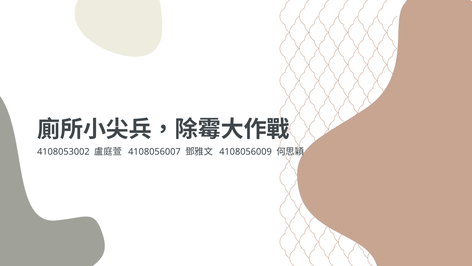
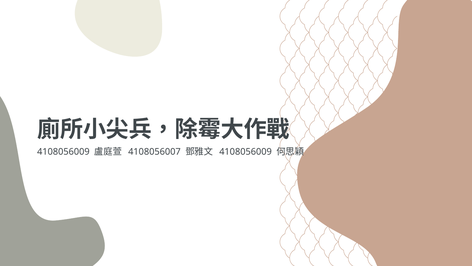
4108053002 at (63, 152): 4108053002 -> 4108056009
